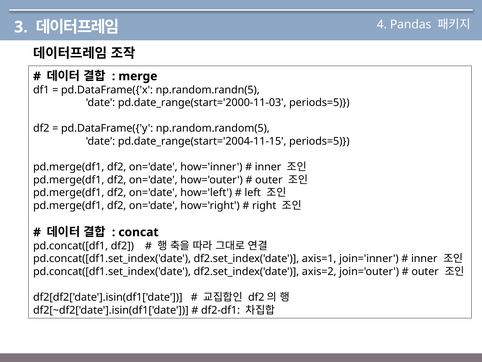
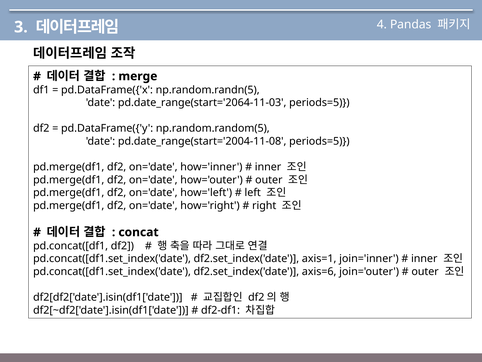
pd.date_range(start='2000-11-03: pd.date_range(start='2000-11-03 -> pd.date_range(start='2064-11-03
pd.date_range(start='2004-11-15: pd.date_range(start='2004-11-15 -> pd.date_range(start='2004-11-08
axis=2: axis=2 -> axis=6
